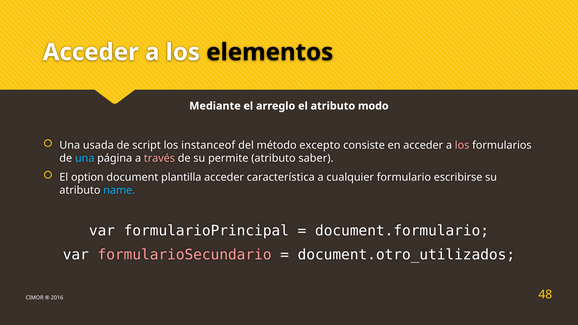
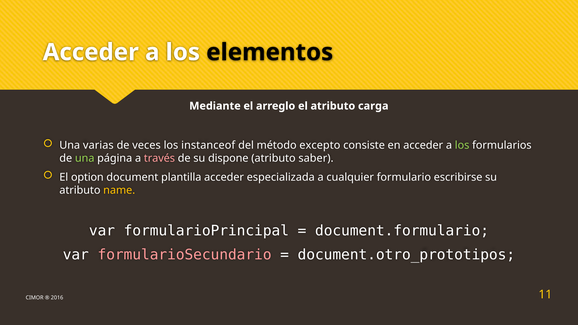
modo: modo -> carga
usada: usada -> varias
script: script -> veces
los at (462, 145) colour: pink -> light green
una at (85, 158) colour: light blue -> light green
permite: permite -> dispone
característica: característica -> especializada
name colour: light blue -> yellow
document.otro_utilizados: document.otro_utilizados -> document.otro_prototipos
48: 48 -> 11
